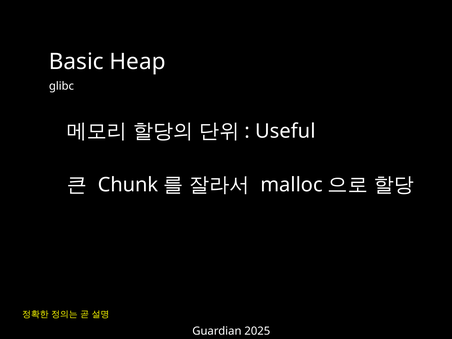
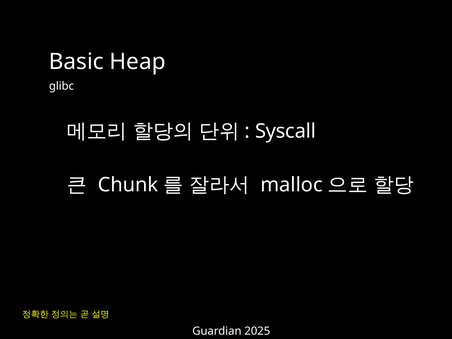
Useful: Useful -> Syscall
